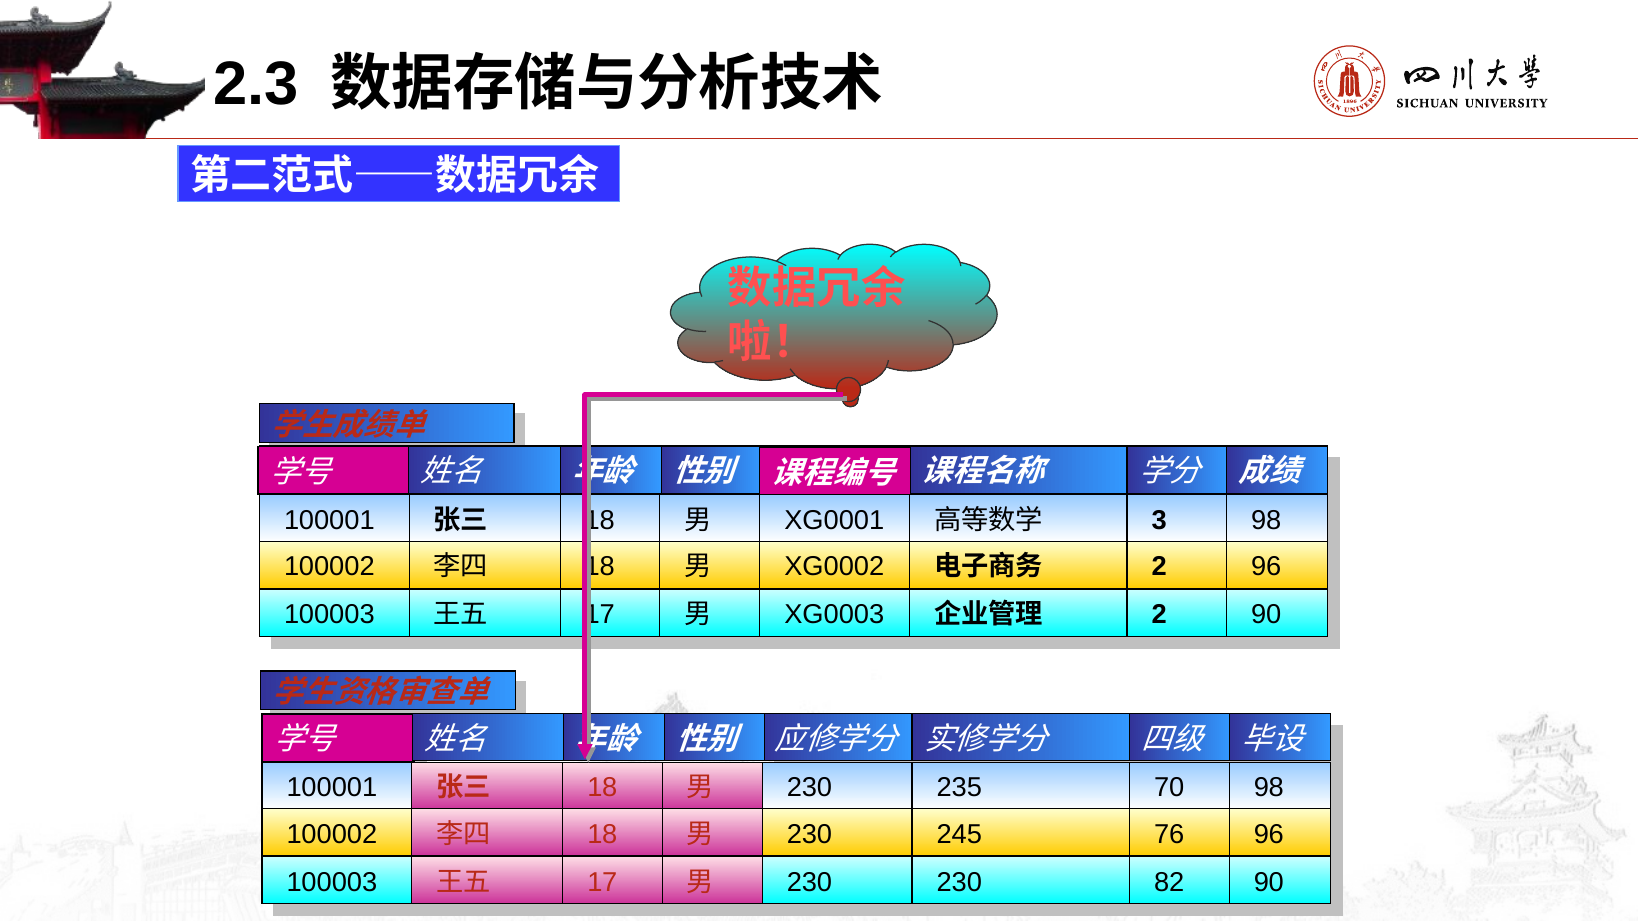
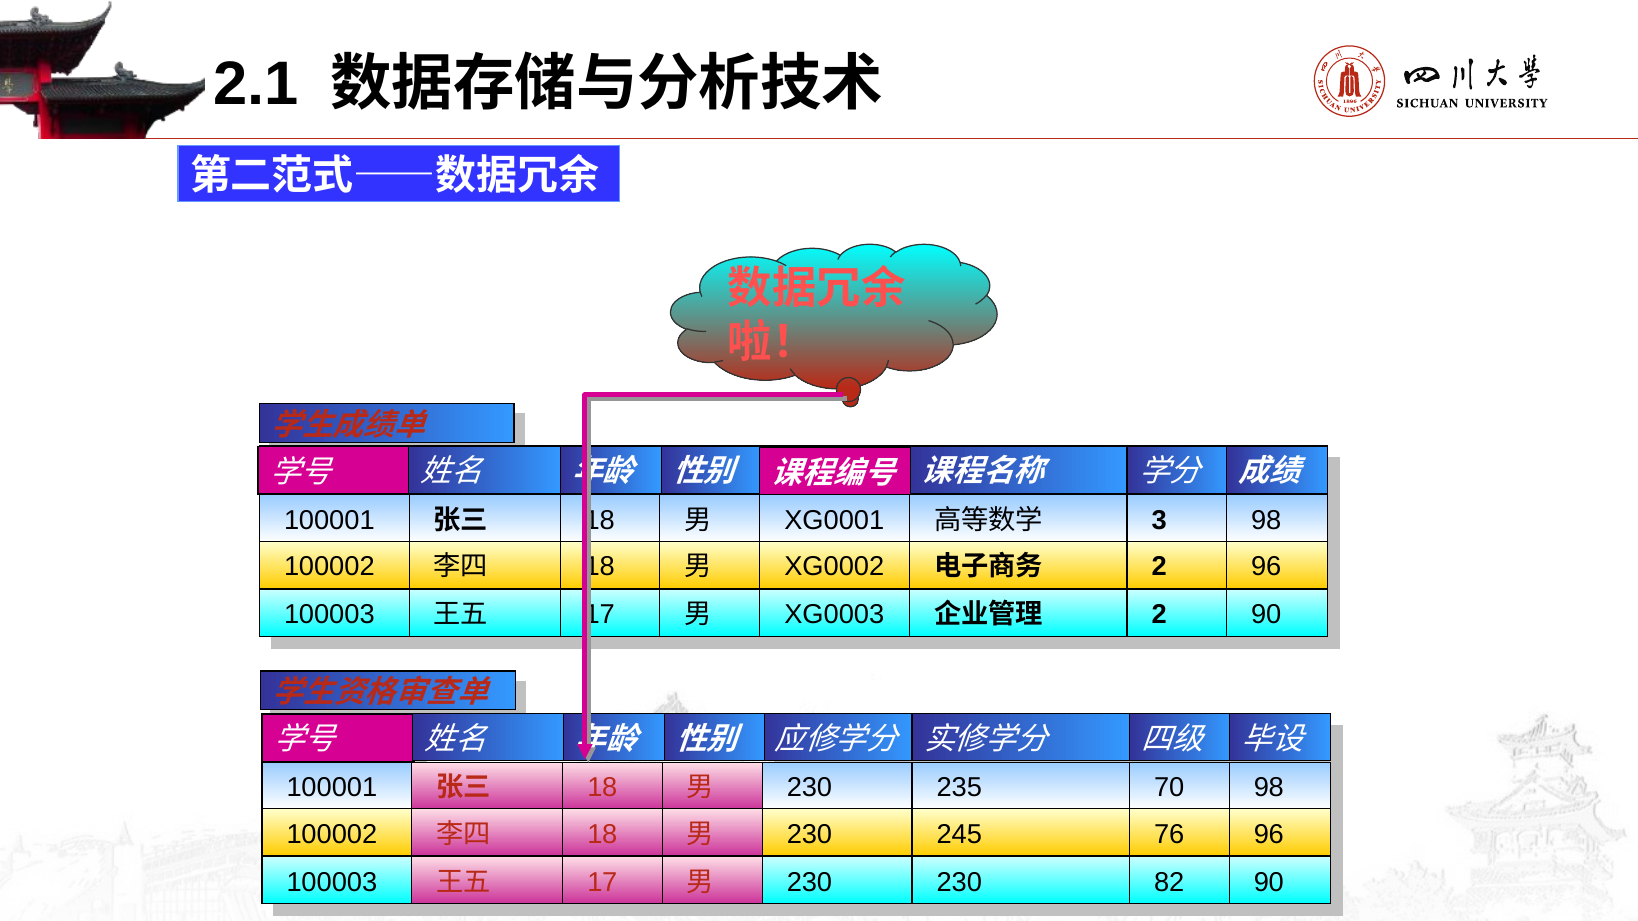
2.3: 2.3 -> 2.1
